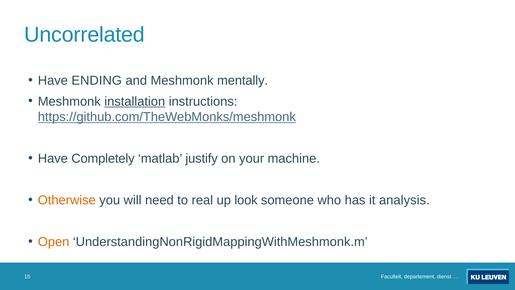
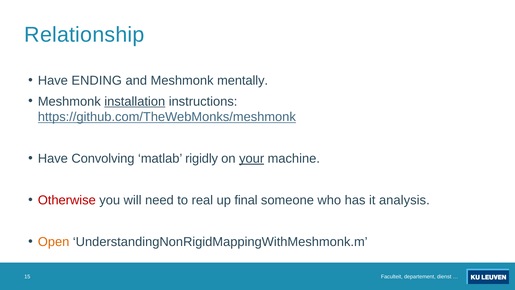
Uncorrelated: Uncorrelated -> Relationship
Completely: Completely -> Convolving
justify: justify -> rigidly
your underline: none -> present
Otherwise colour: orange -> red
look: look -> final
